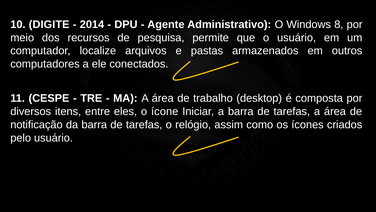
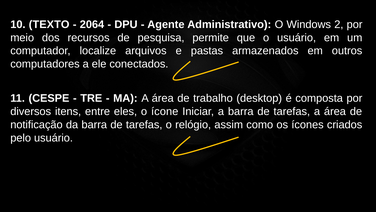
DIGITE: DIGITE -> TEXTO
2014: 2014 -> 2064
8: 8 -> 2
